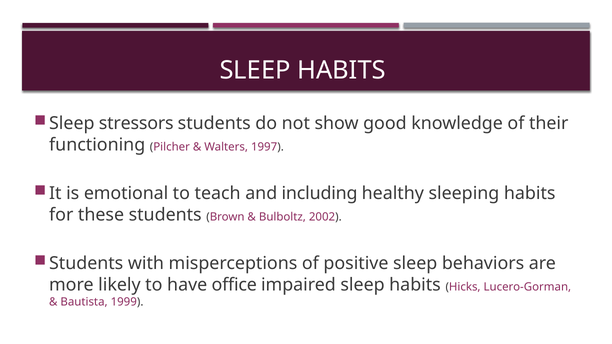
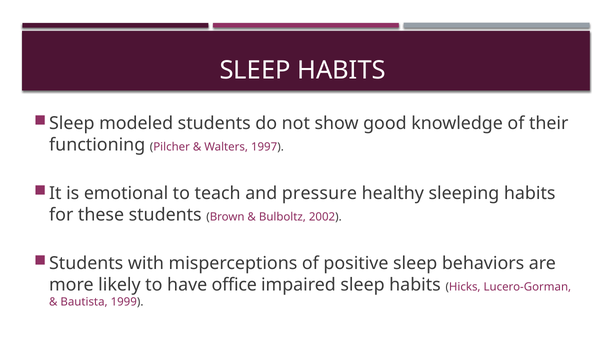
stressors: stressors -> modeled
including: including -> pressure
